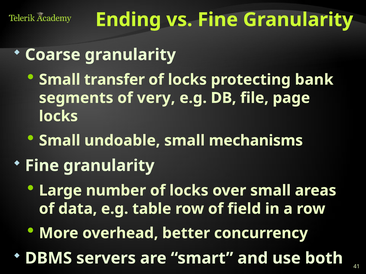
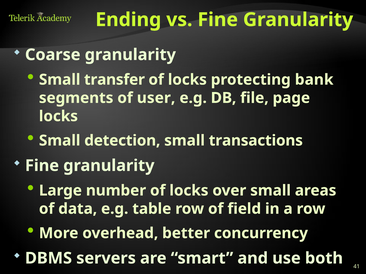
very: very -> user
undoable: undoable -> detection
mechanisms: mechanisms -> transactions
